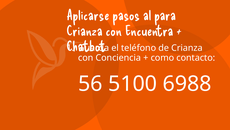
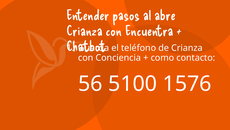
Aplicarse: Aplicarse -> Entender
para: para -> abre
6988: 6988 -> 1576
